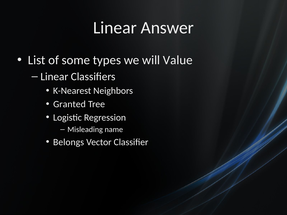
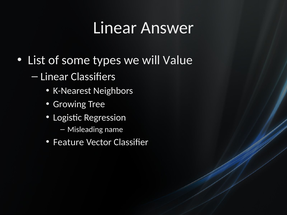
Granted: Granted -> Growing
Belongs: Belongs -> Feature
